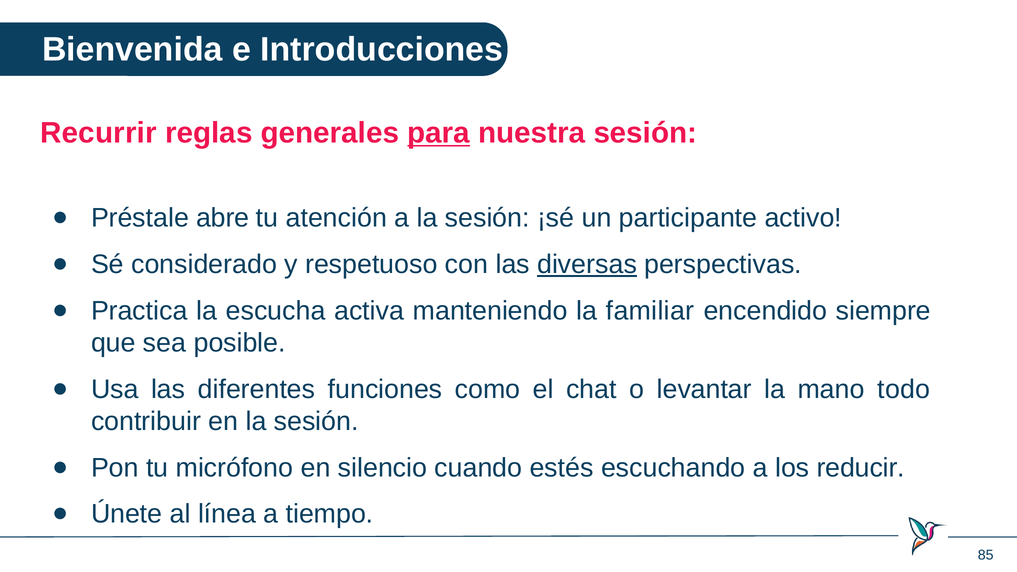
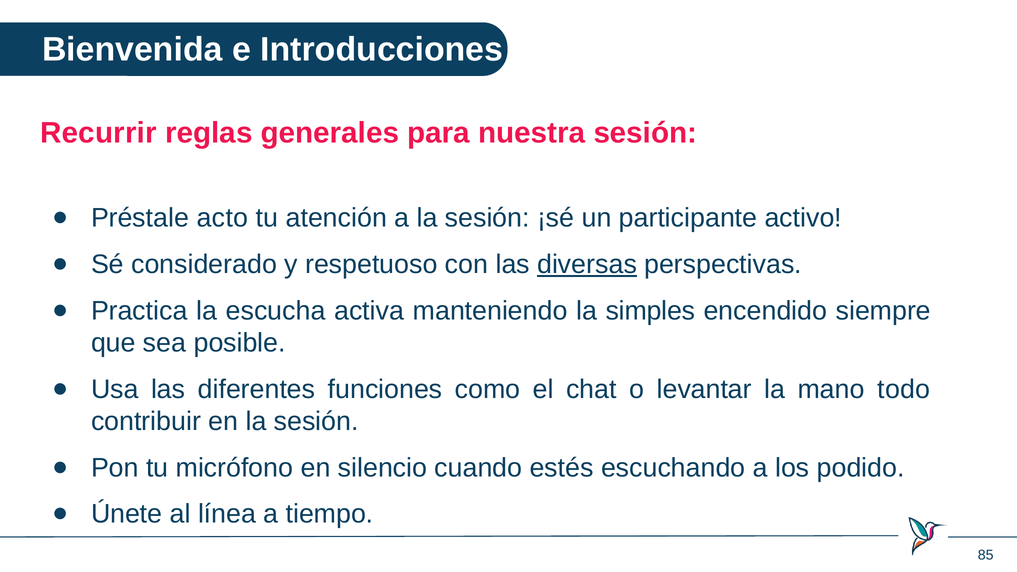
para underline: present -> none
abre: abre -> acto
familiar: familiar -> simples
reducir: reducir -> podido
